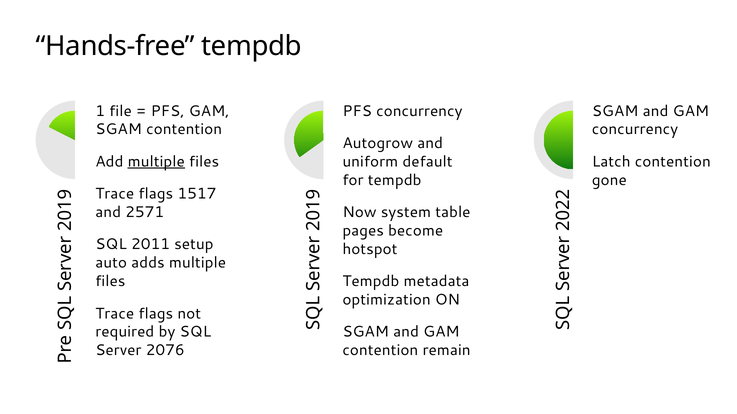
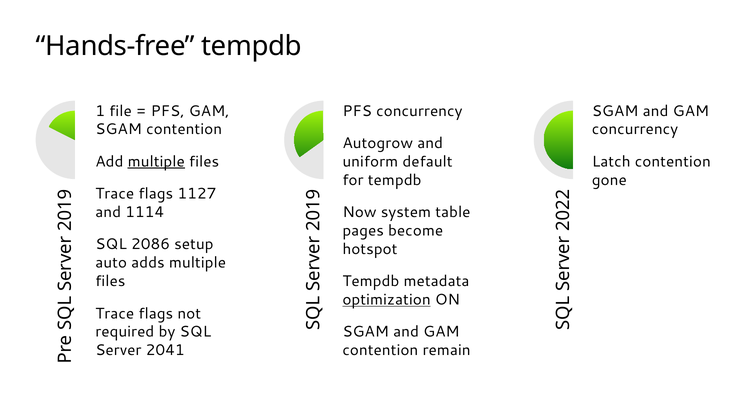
1517: 1517 -> 1127
2571: 2571 -> 1114
2011: 2011 -> 2086
optimization underline: none -> present
2076: 2076 -> 2041
